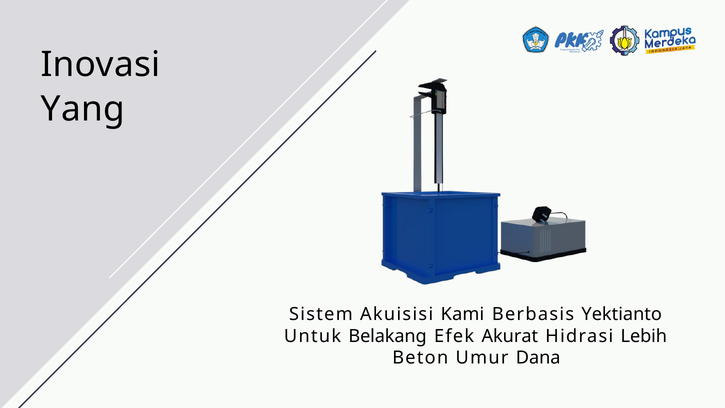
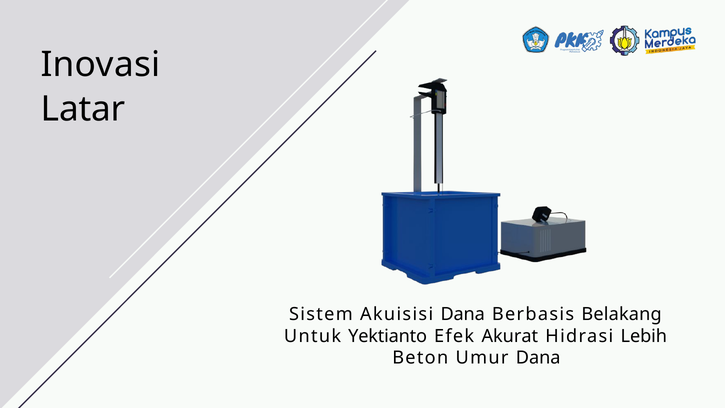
Yang: Yang -> Latar
Akuisisi Kami: Kami -> Dana
Yektianto: Yektianto -> Belakang
Belakang: Belakang -> Yektianto
